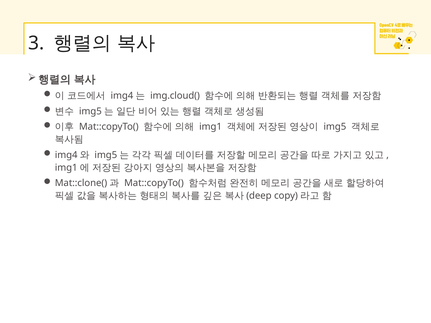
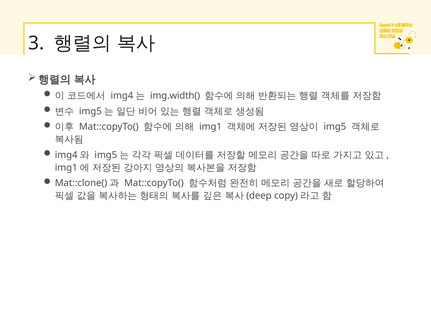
img.cloud(: img.cloud( -> img.width(
